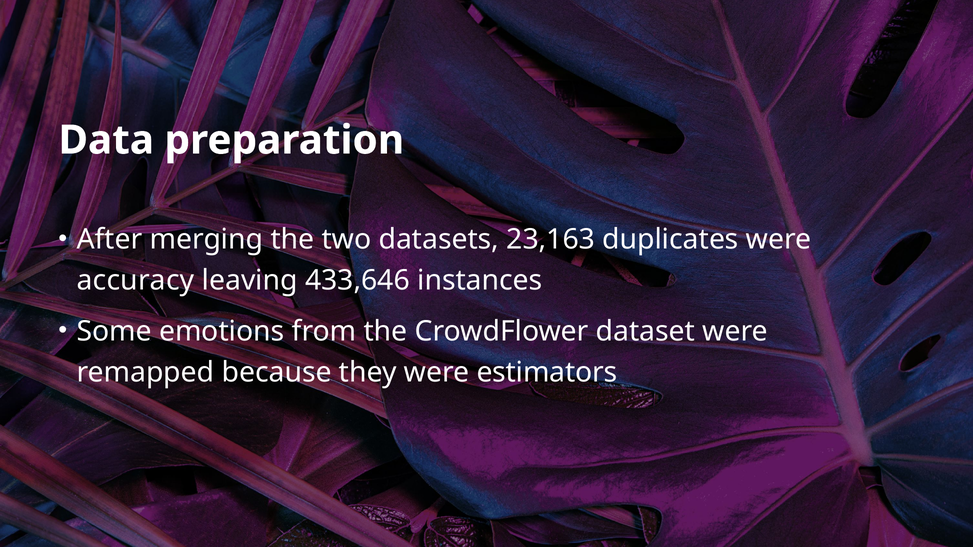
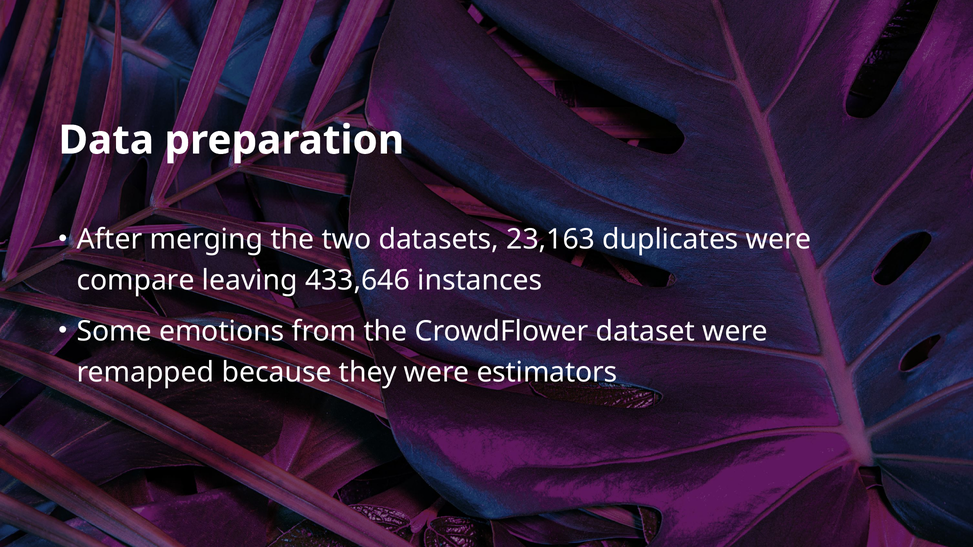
accuracy: accuracy -> compare
